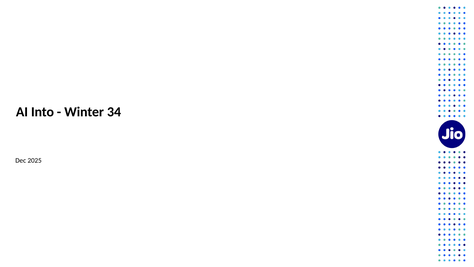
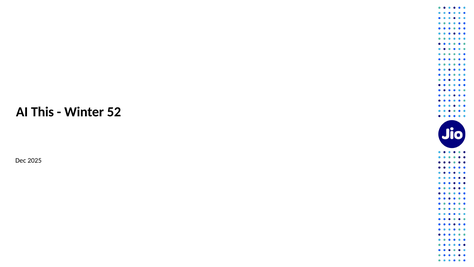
Into: Into -> This
34: 34 -> 52
